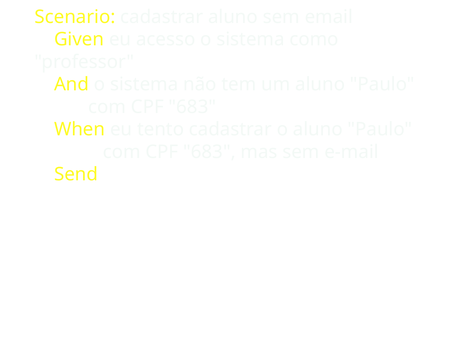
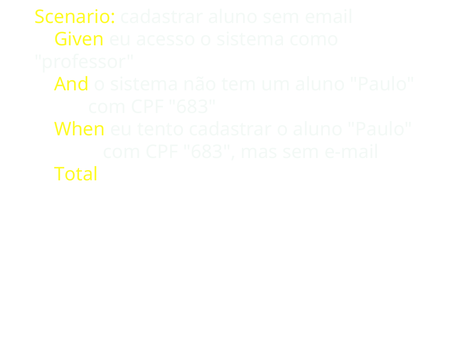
Send: Send -> Total
